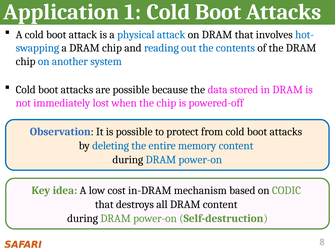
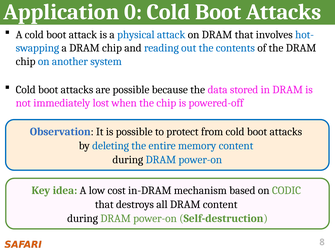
1: 1 -> 0
